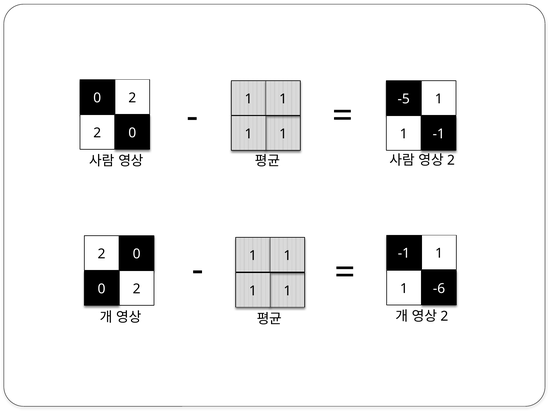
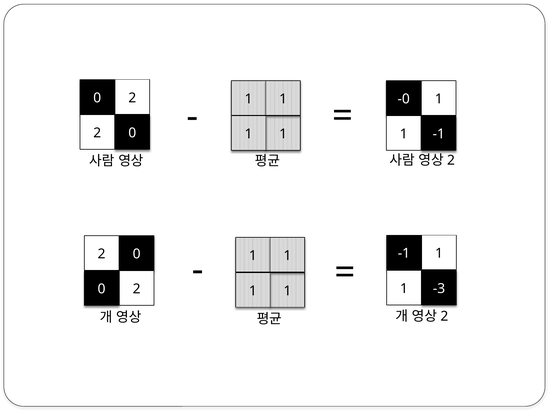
-5: -5 -> -0
-6: -6 -> -3
